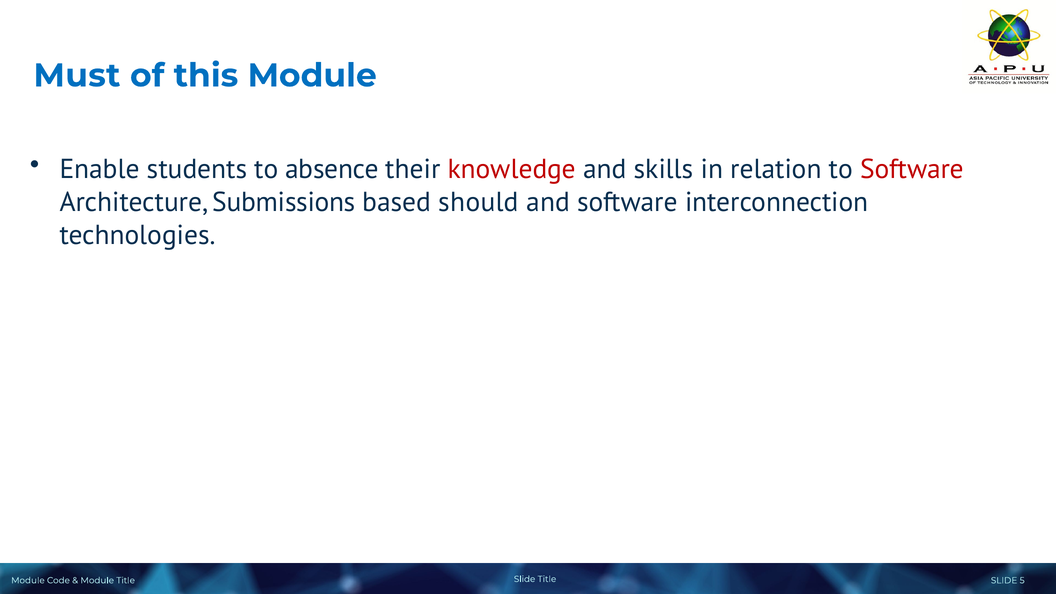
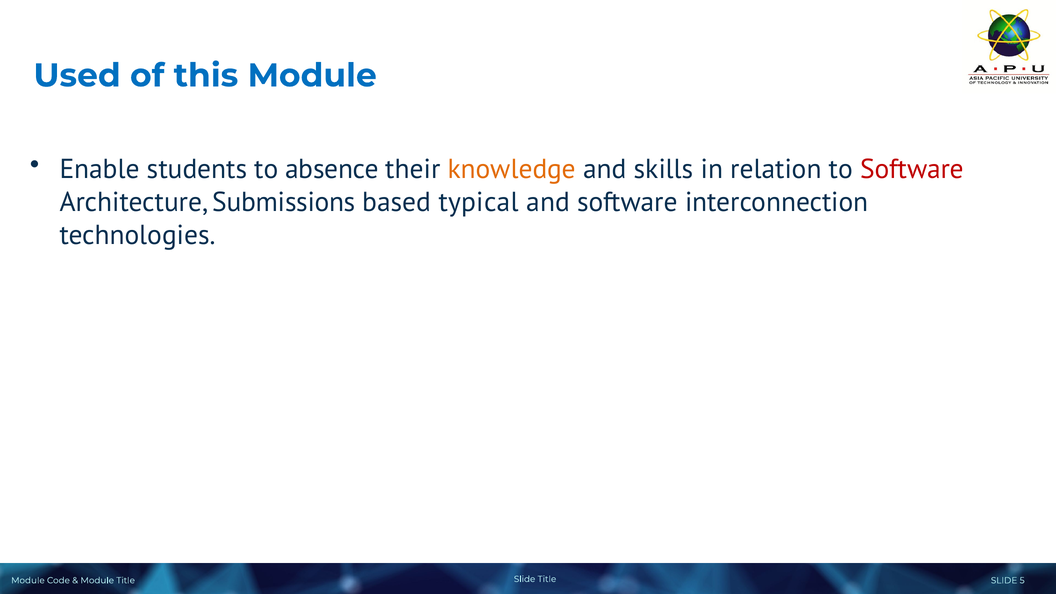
Must: Must -> Used
knowledge colour: red -> orange
should: should -> typical
